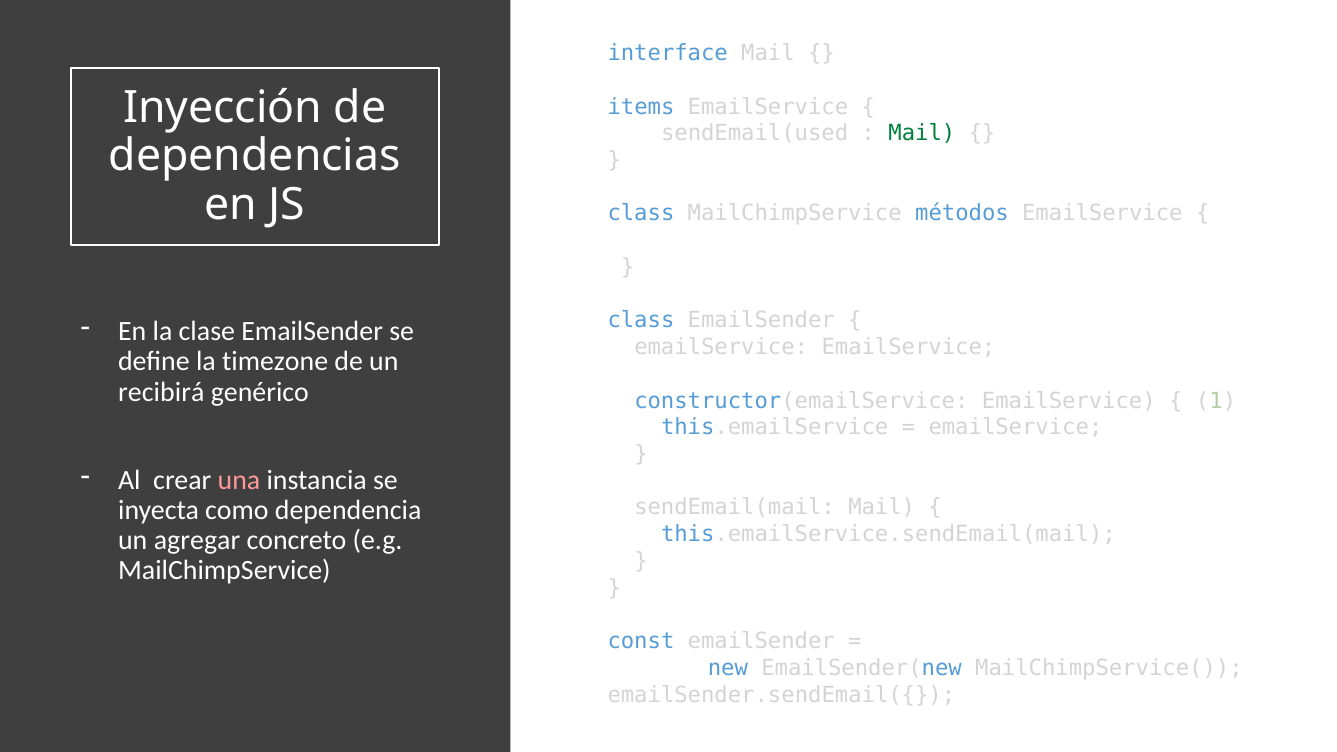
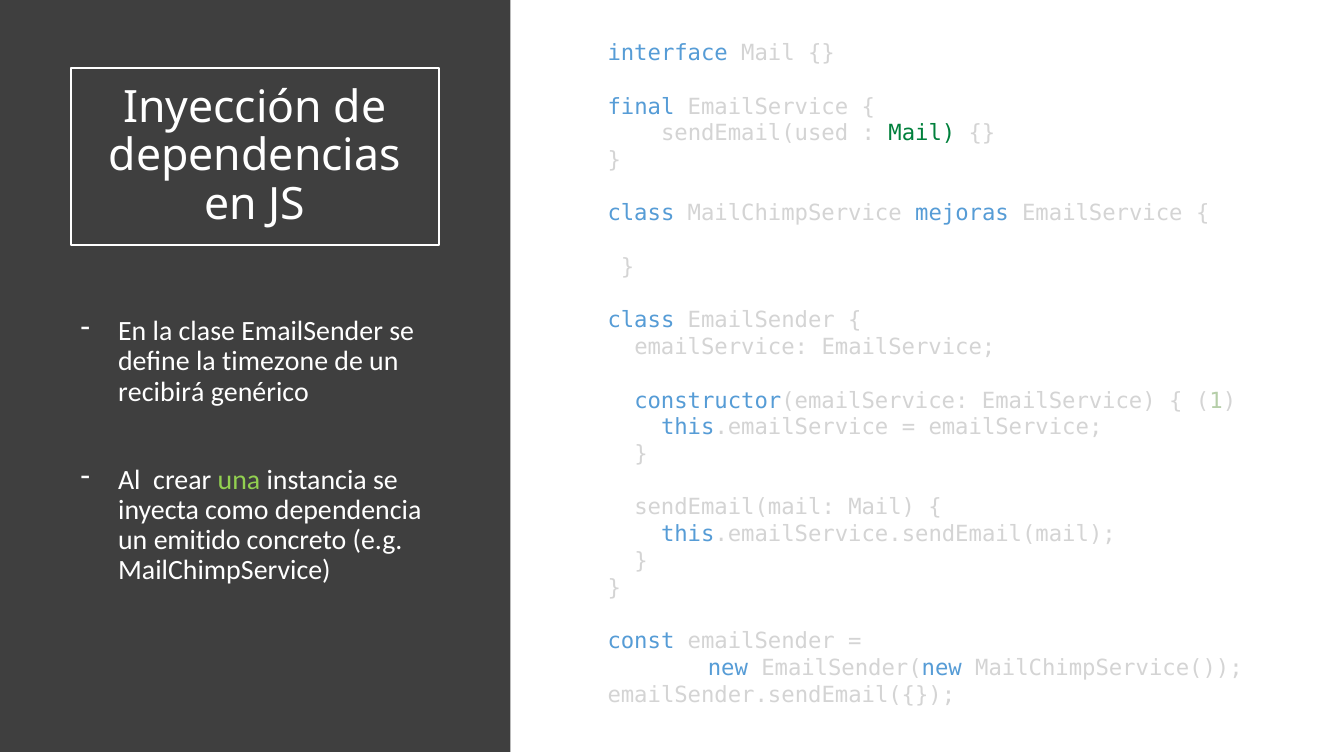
items: items -> final
métodos: métodos -> mejoras
una colour: pink -> light green
agregar: agregar -> emitido
